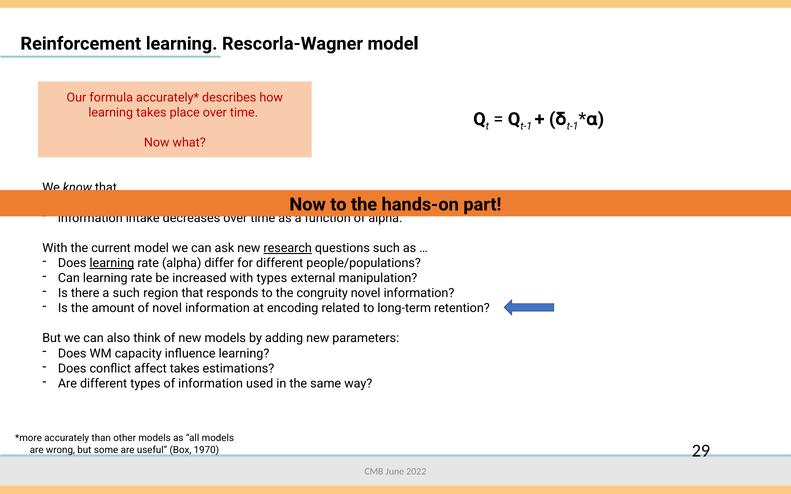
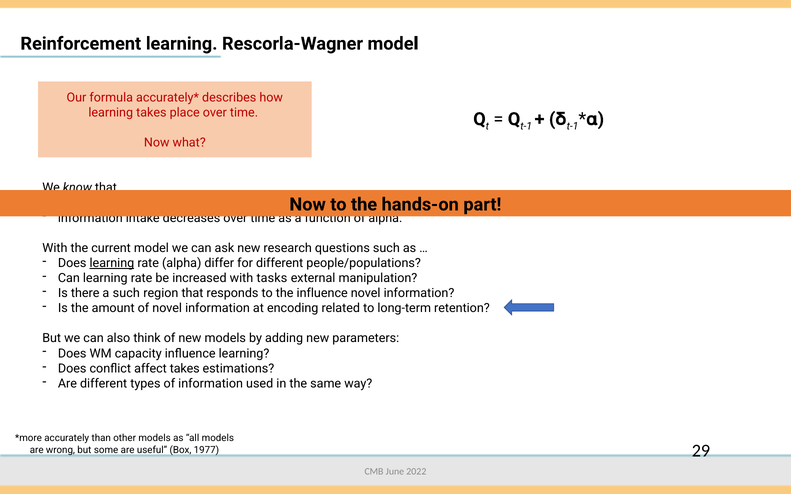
research underline: present -> none
with types: types -> tasks
the congruity: congruity -> influence
1970: 1970 -> 1977
